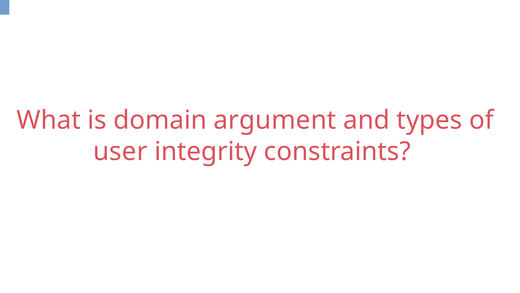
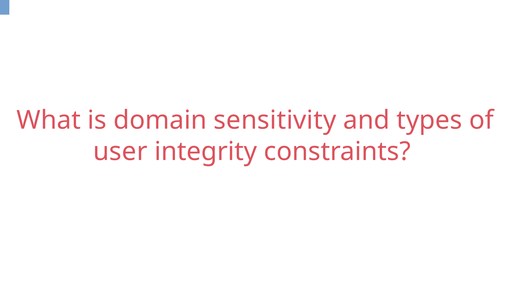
argument: argument -> sensitivity
